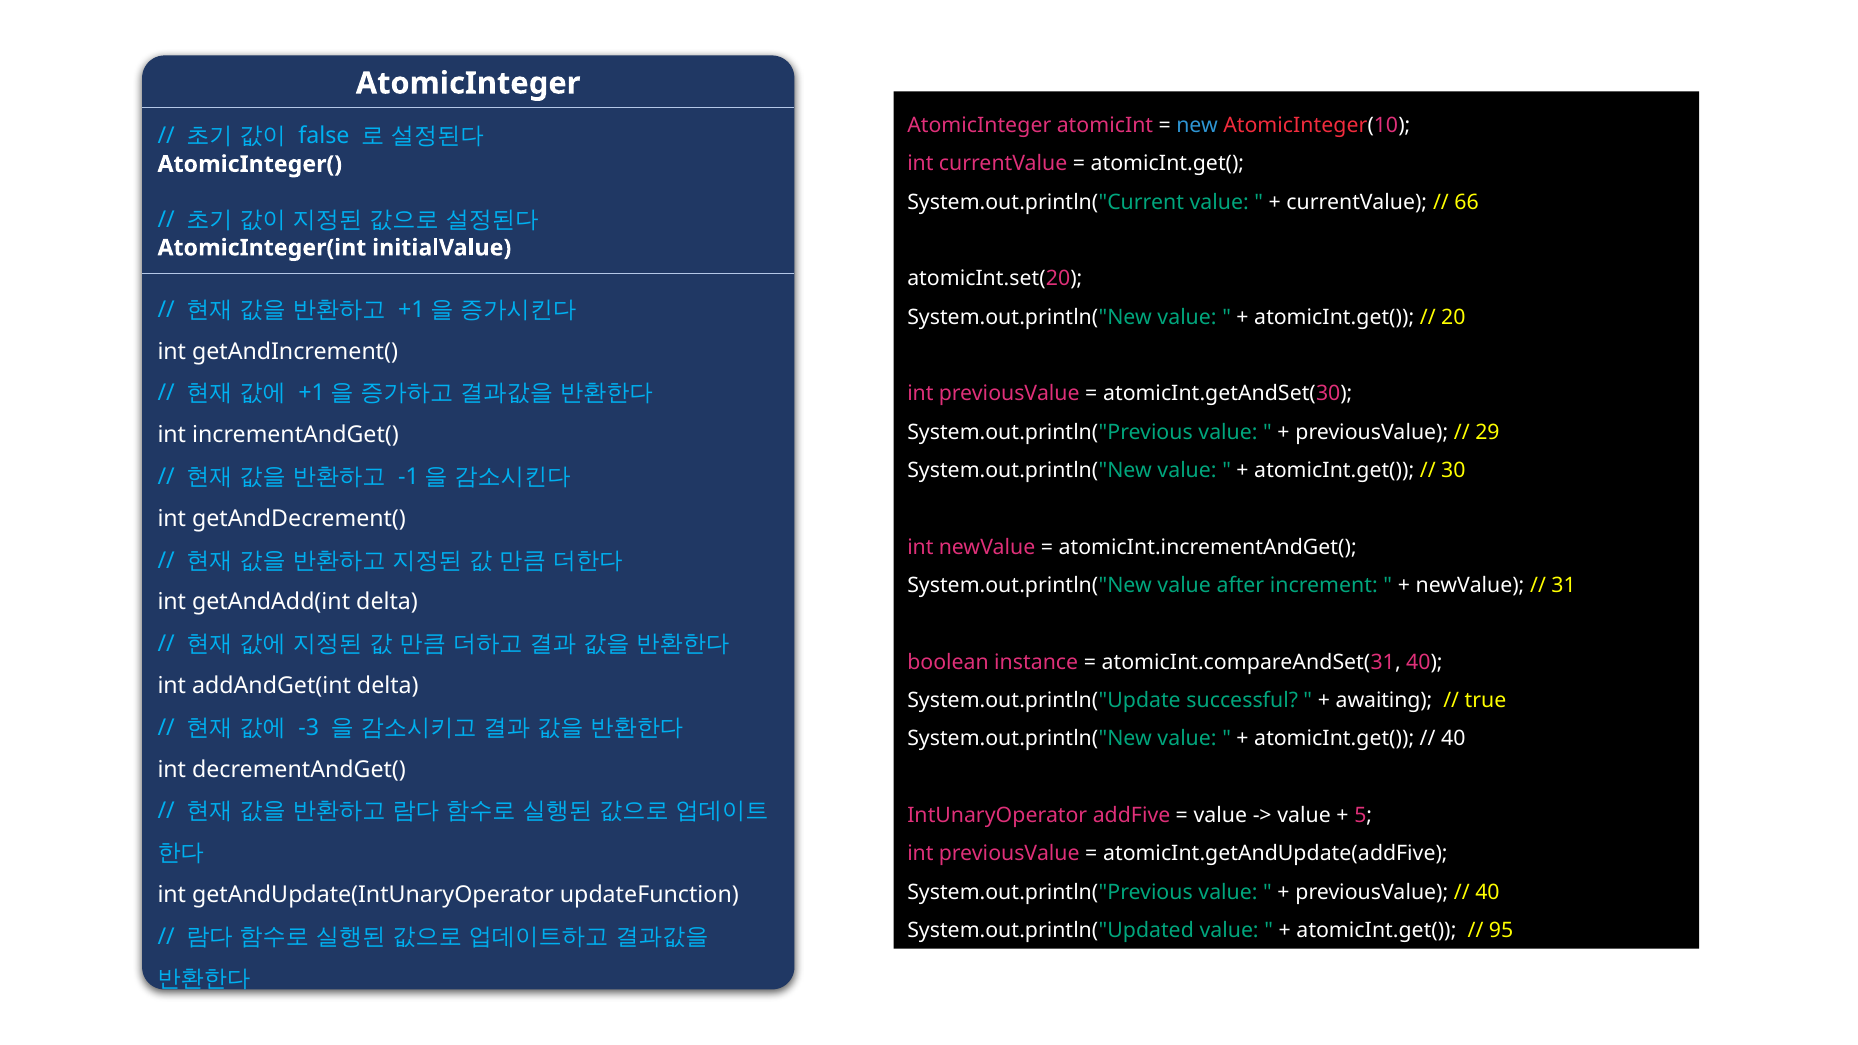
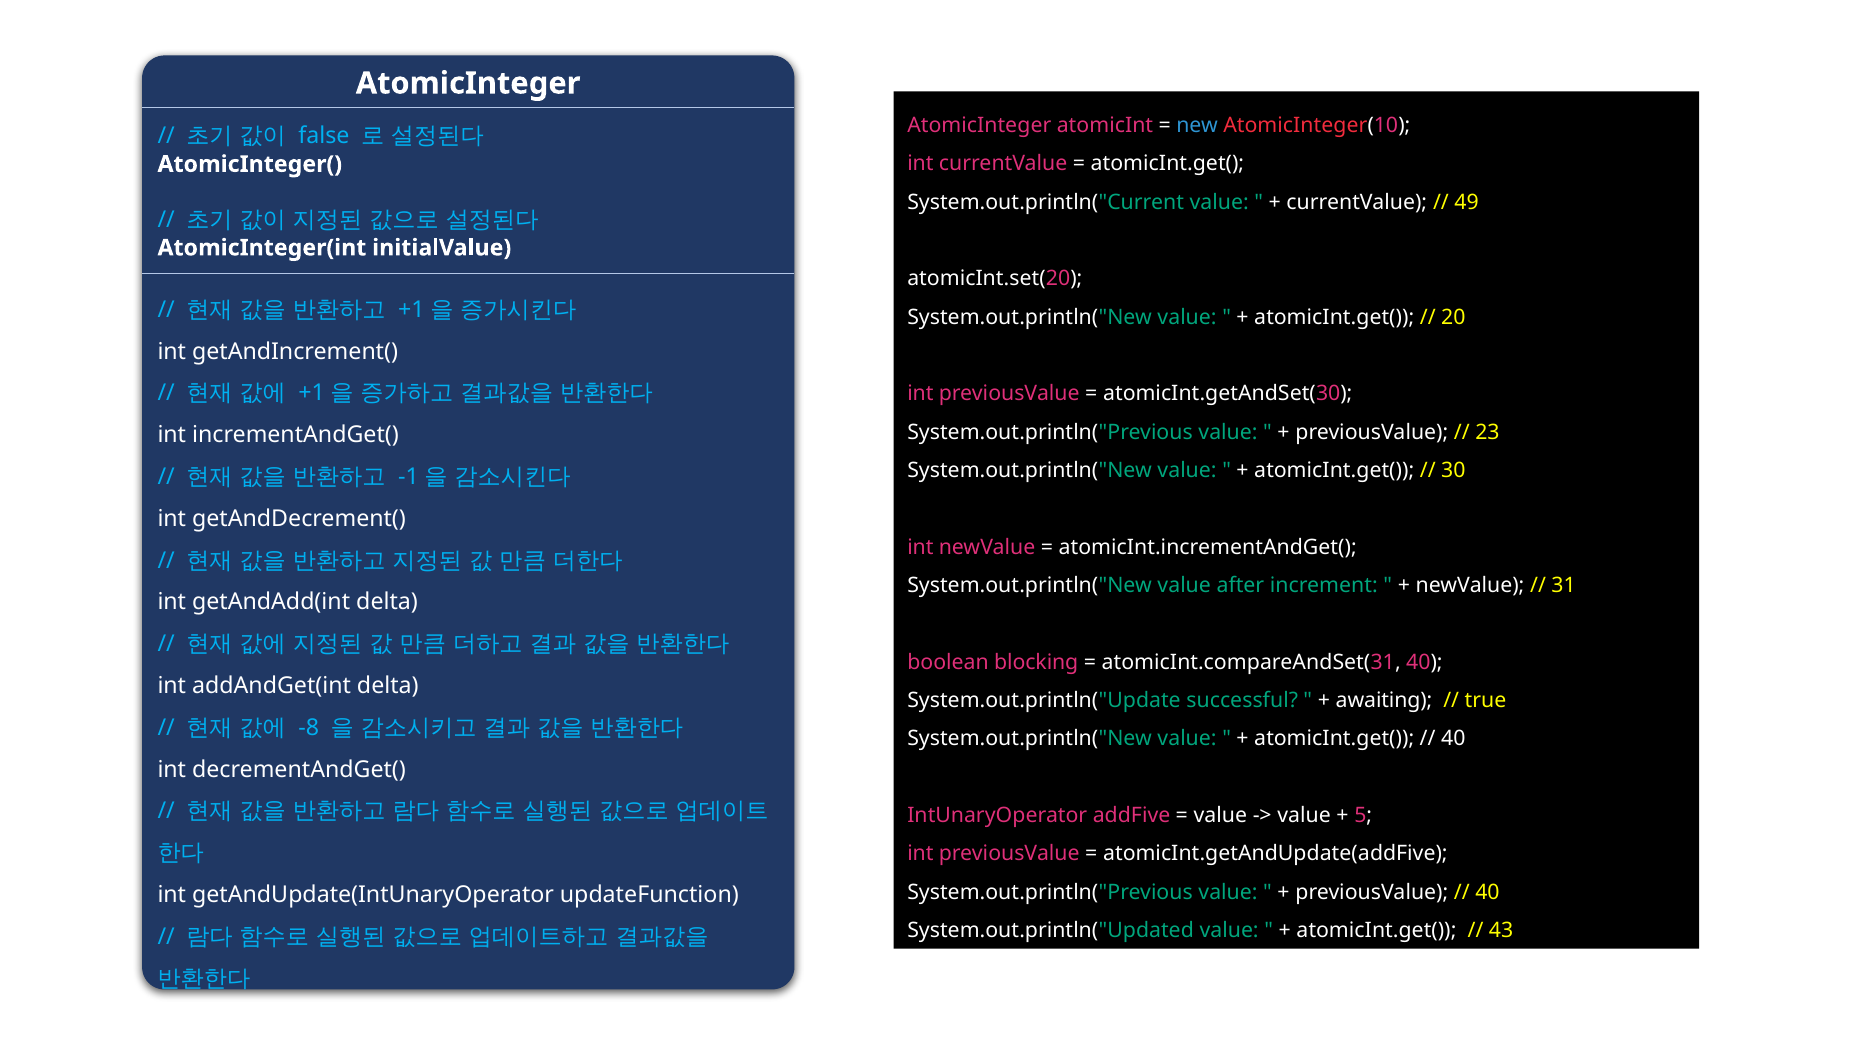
66: 66 -> 49
29: 29 -> 23
instance: instance -> blocking
-3: -3 -> -8
95: 95 -> 43
